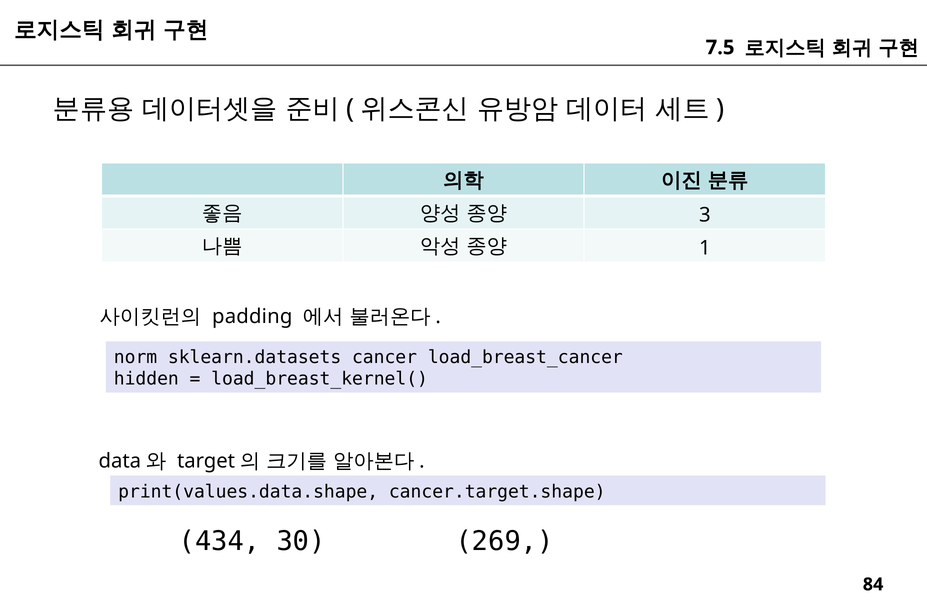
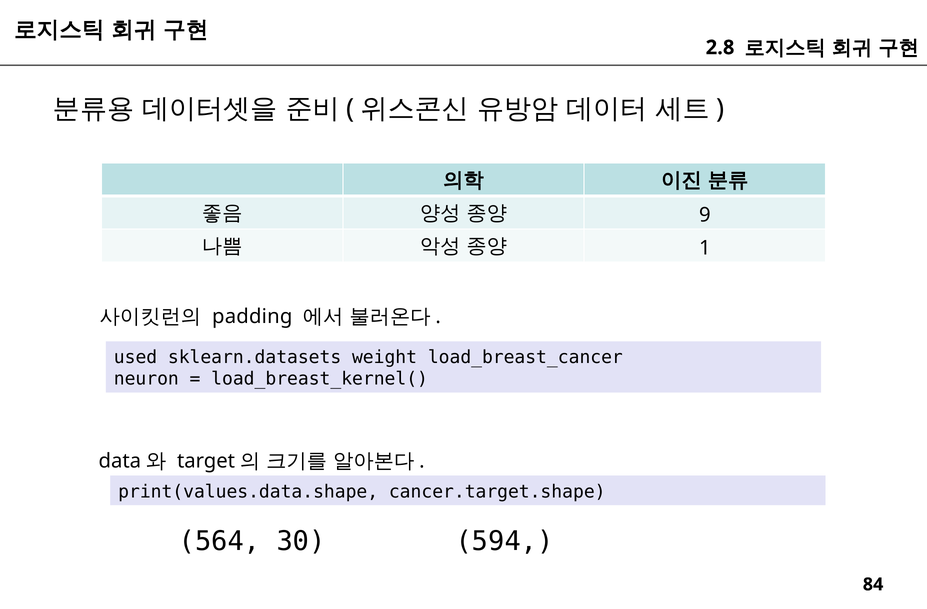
7.5: 7.5 -> 2.8
3: 3 -> 9
norm: norm -> used
cancer: cancer -> weight
hidden: hidden -> neuron
434: 434 -> 564
269: 269 -> 594
